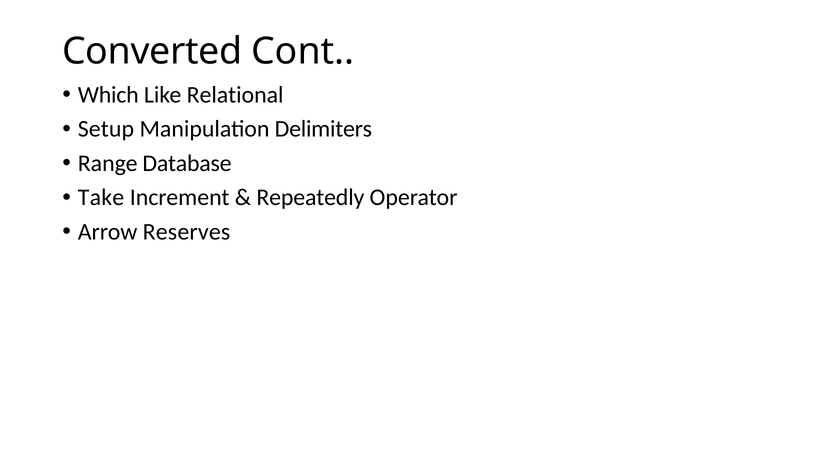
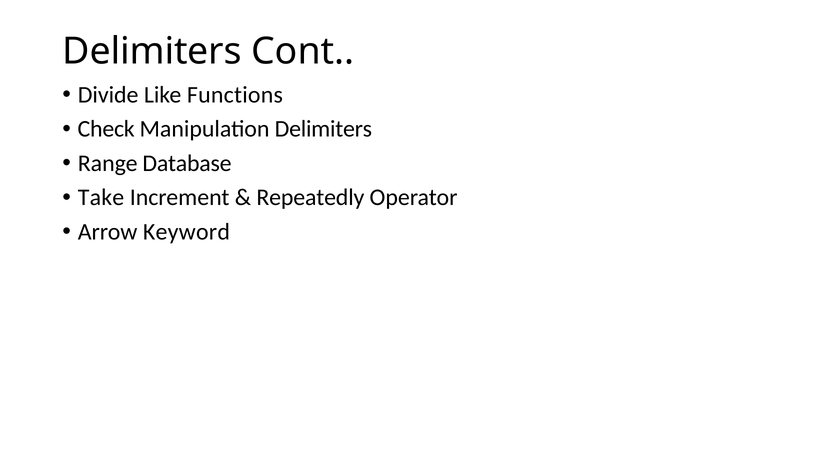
Converted at (152, 52): Converted -> Delimiters
Which: Which -> Divide
Relational: Relational -> Functions
Setup: Setup -> Check
Reserves: Reserves -> Keyword
